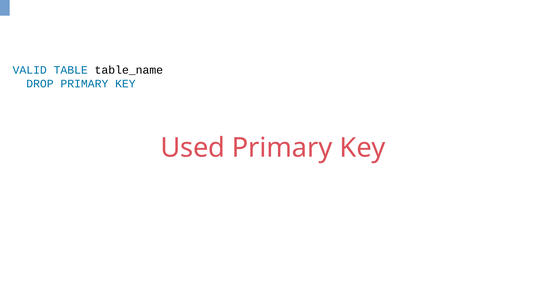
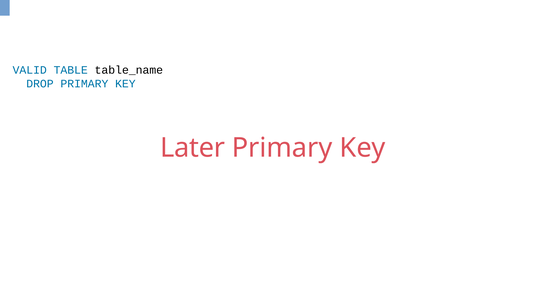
Used: Used -> Later
